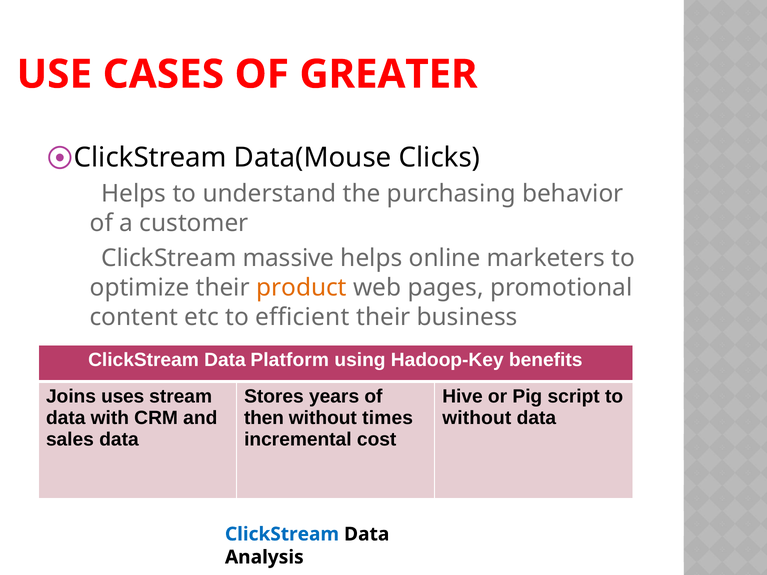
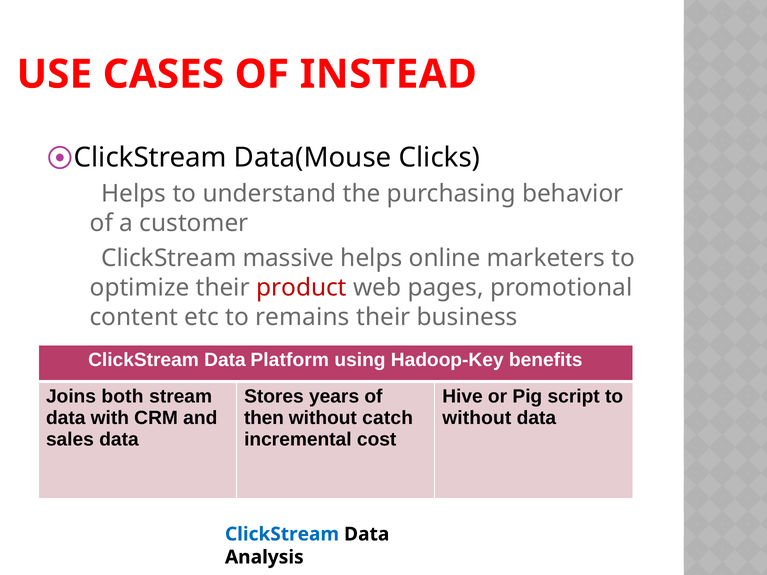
GREATER: GREATER -> INSTEAD
product colour: orange -> red
efficient: efficient -> remains
uses: uses -> both
times: times -> catch
